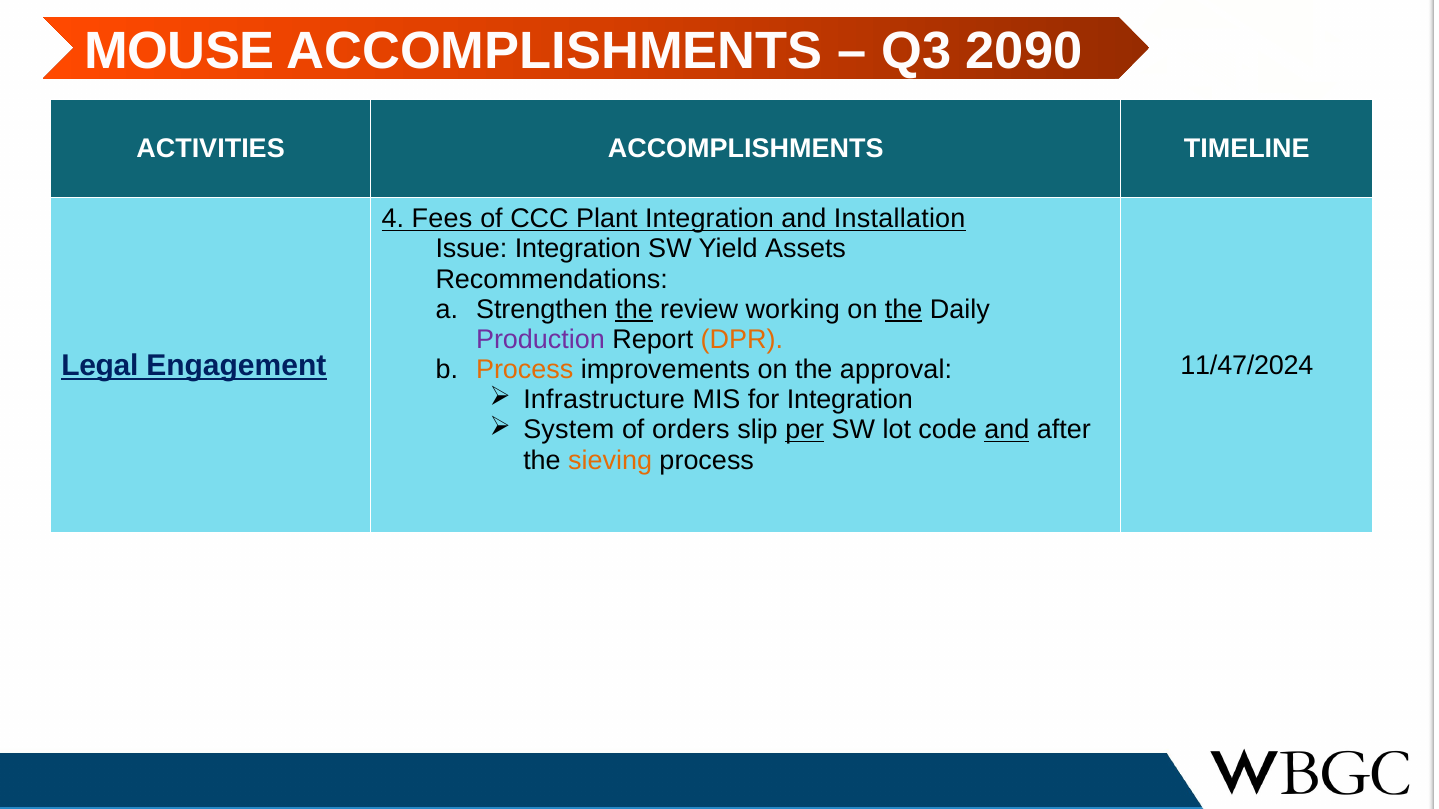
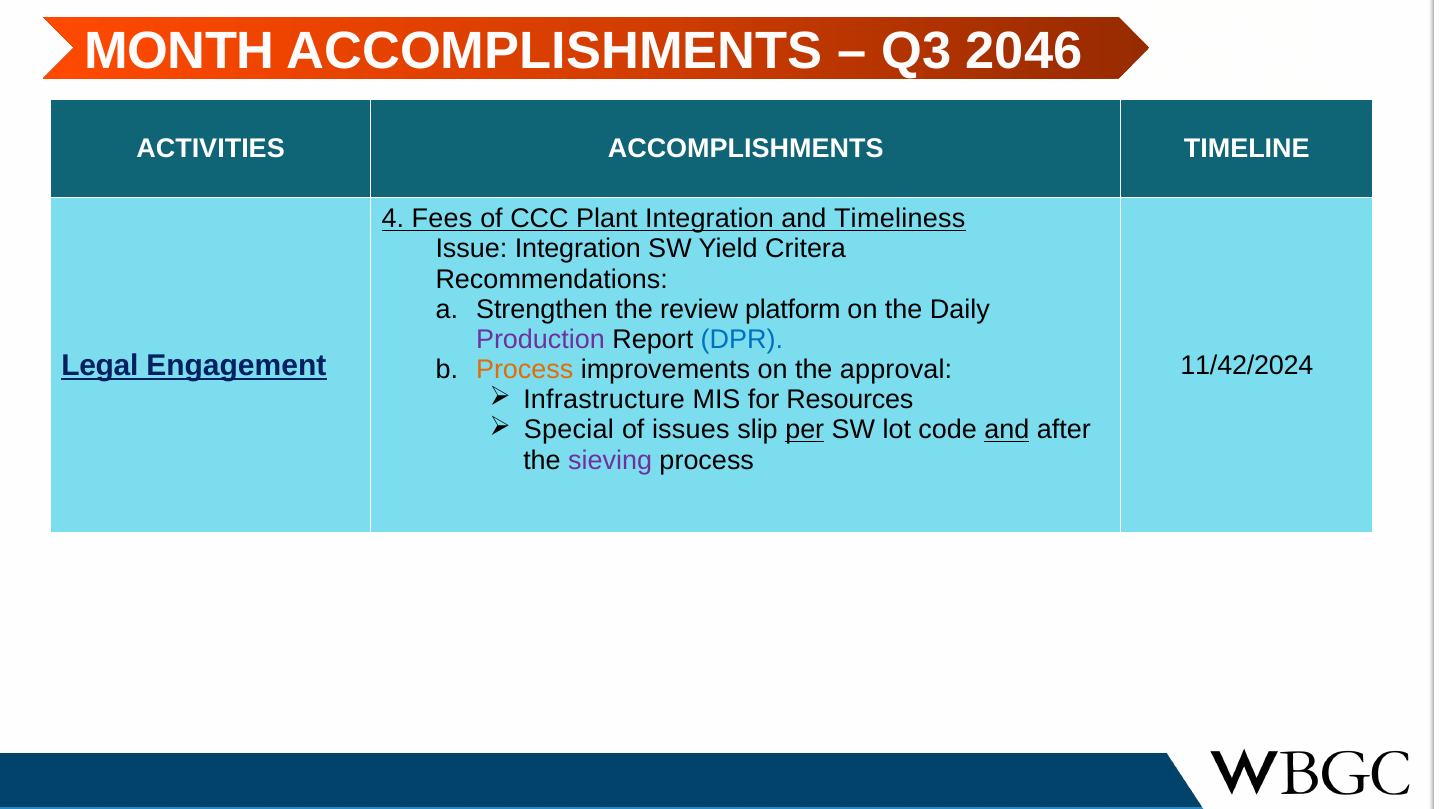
MOUSE: MOUSE -> MONTH
2090: 2090 -> 2046
Installation: Installation -> Timeliness
Assets: Assets -> Critera
the at (634, 309) underline: present -> none
working: working -> platform
the at (904, 309) underline: present -> none
DPR colour: orange -> blue
11/47/2024: 11/47/2024 -> 11/42/2024
for Integration: Integration -> Resources
System: System -> Special
orders: orders -> issues
sieving colour: orange -> purple
